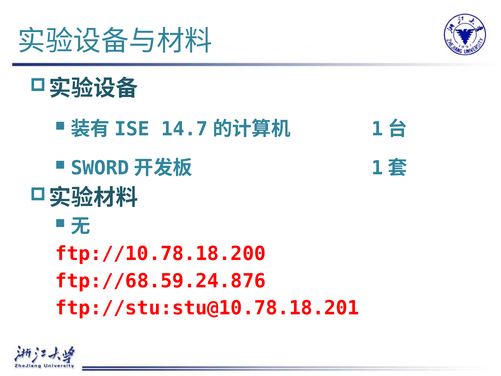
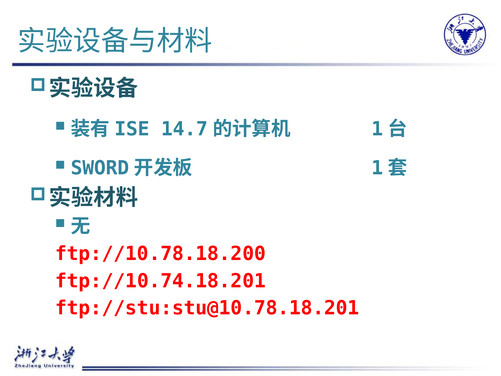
ftp://68.59.24.876: ftp://68.59.24.876 -> ftp://10.74.18.201
